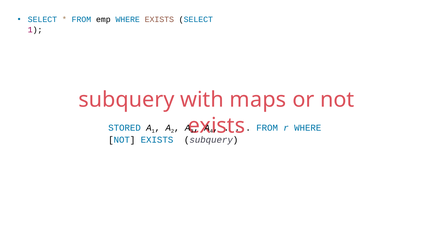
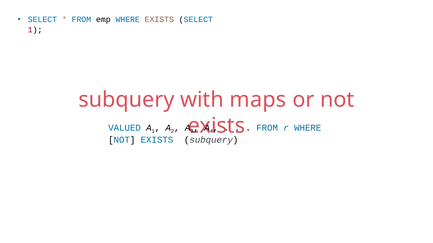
STORED: STORED -> VALUED
